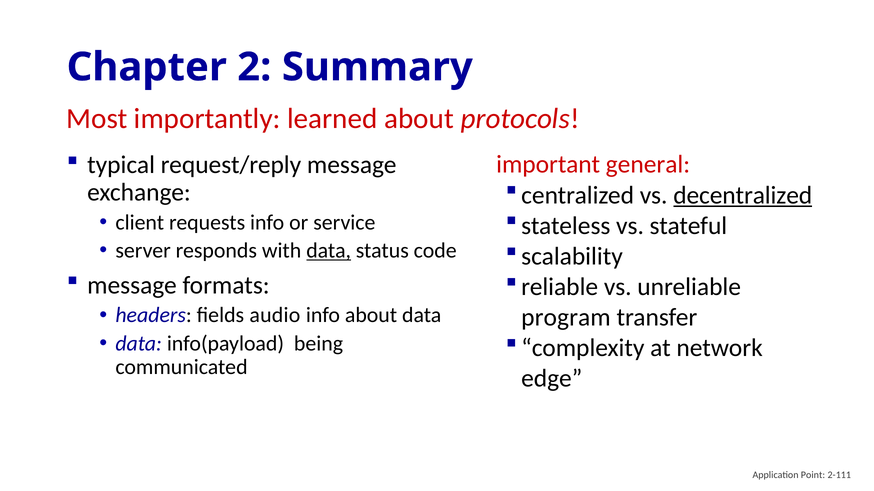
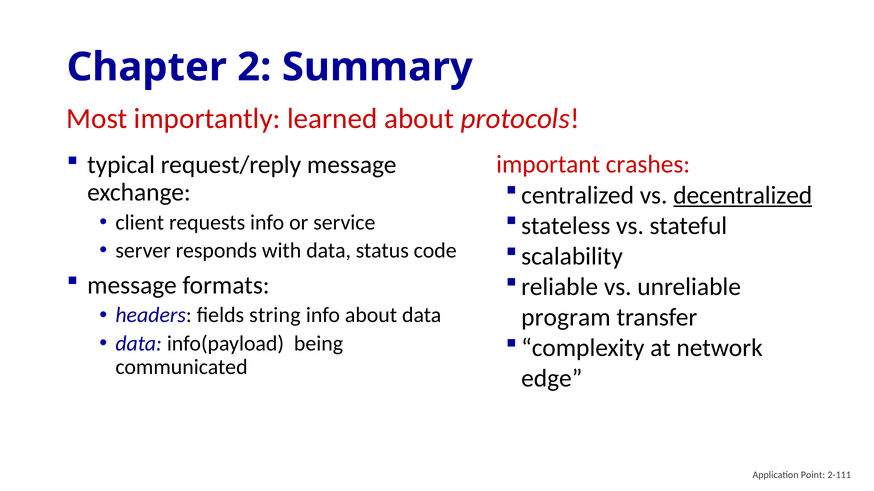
general: general -> crashes
data at (329, 251) underline: present -> none
audio: audio -> string
